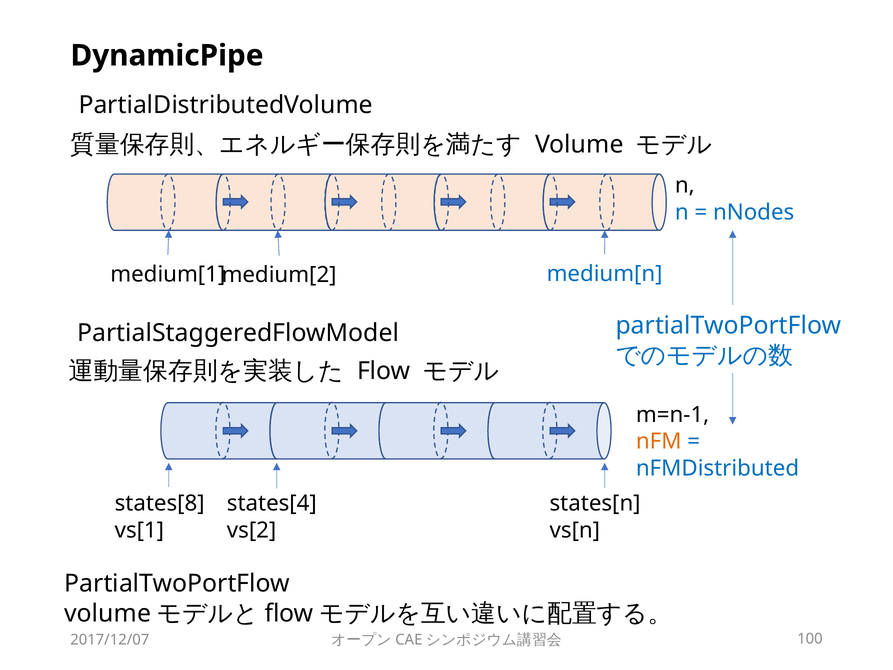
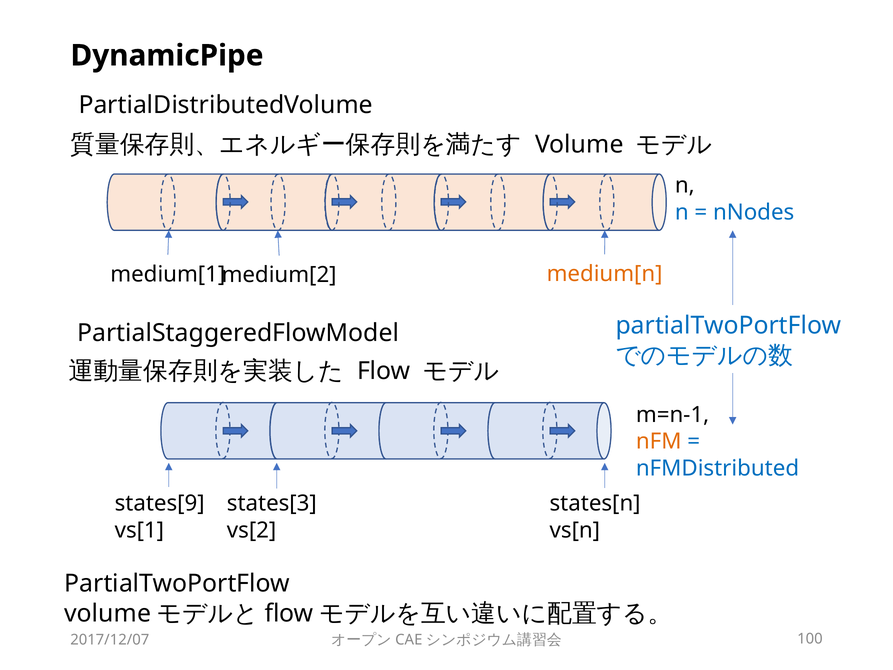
medium[n colour: blue -> orange
states[8: states[8 -> states[9
states[4: states[4 -> states[3
